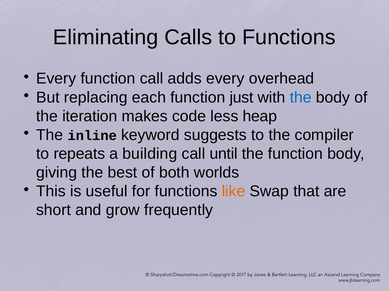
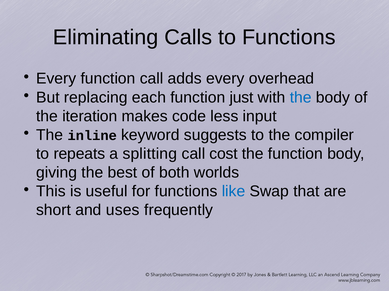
heap: heap -> input
building: building -> splitting
until: until -> cost
like colour: orange -> blue
grow: grow -> uses
